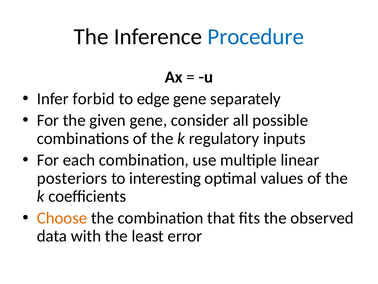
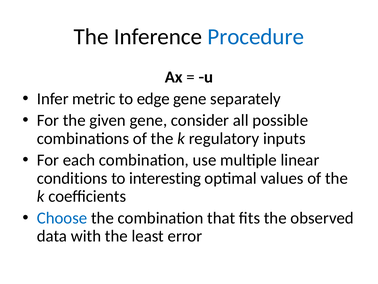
forbid: forbid -> metric
posteriors: posteriors -> conditions
Choose colour: orange -> blue
